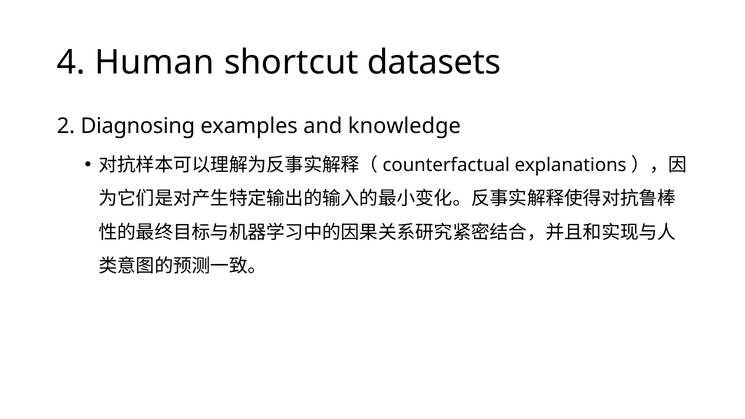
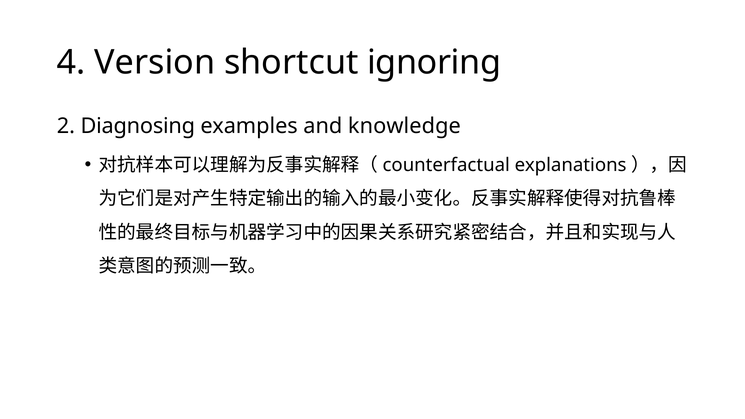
Human: Human -> Version
datasets: datasets -> ignoring
